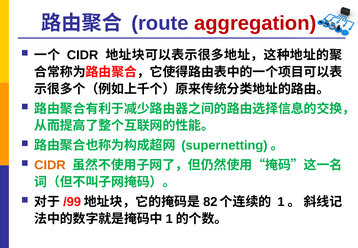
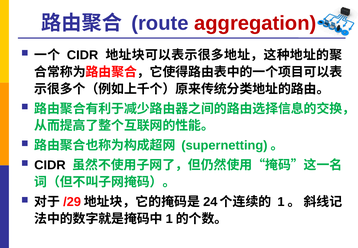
CIDR at (50, 165) colour: orange -> black
/99: /99 -> /29
82: 82 -> 24
